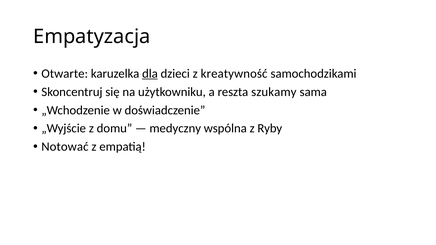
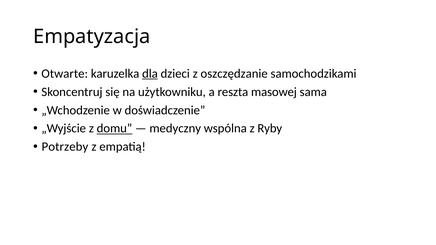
kreatywność: kreatywność -> oszczędzanie
szukamy: szukamy -> masowej
domu underline: none -> present
Notować: Notować -> Potrzeby
